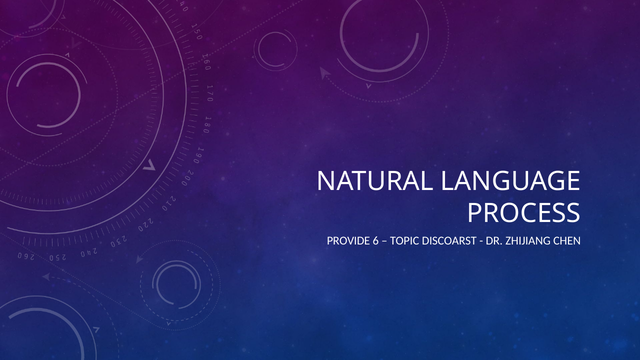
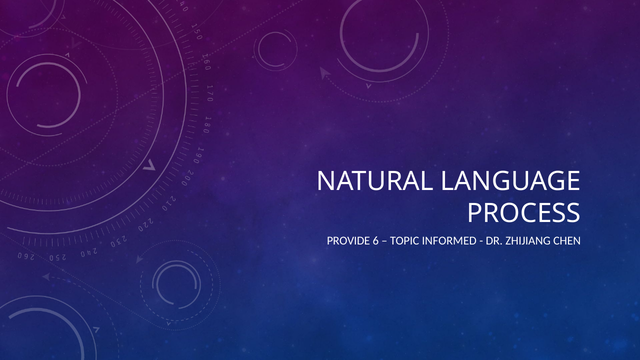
DISCOARST: DISCOARST -> INFORMED
